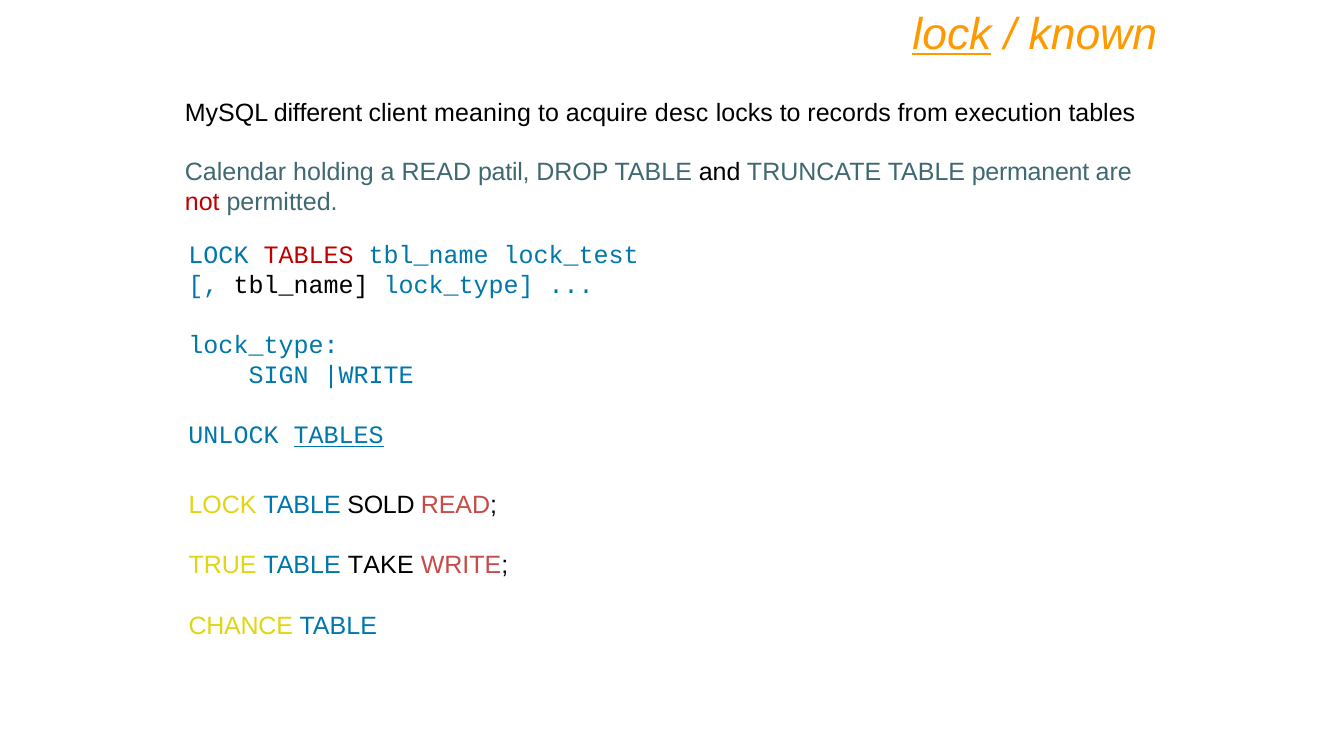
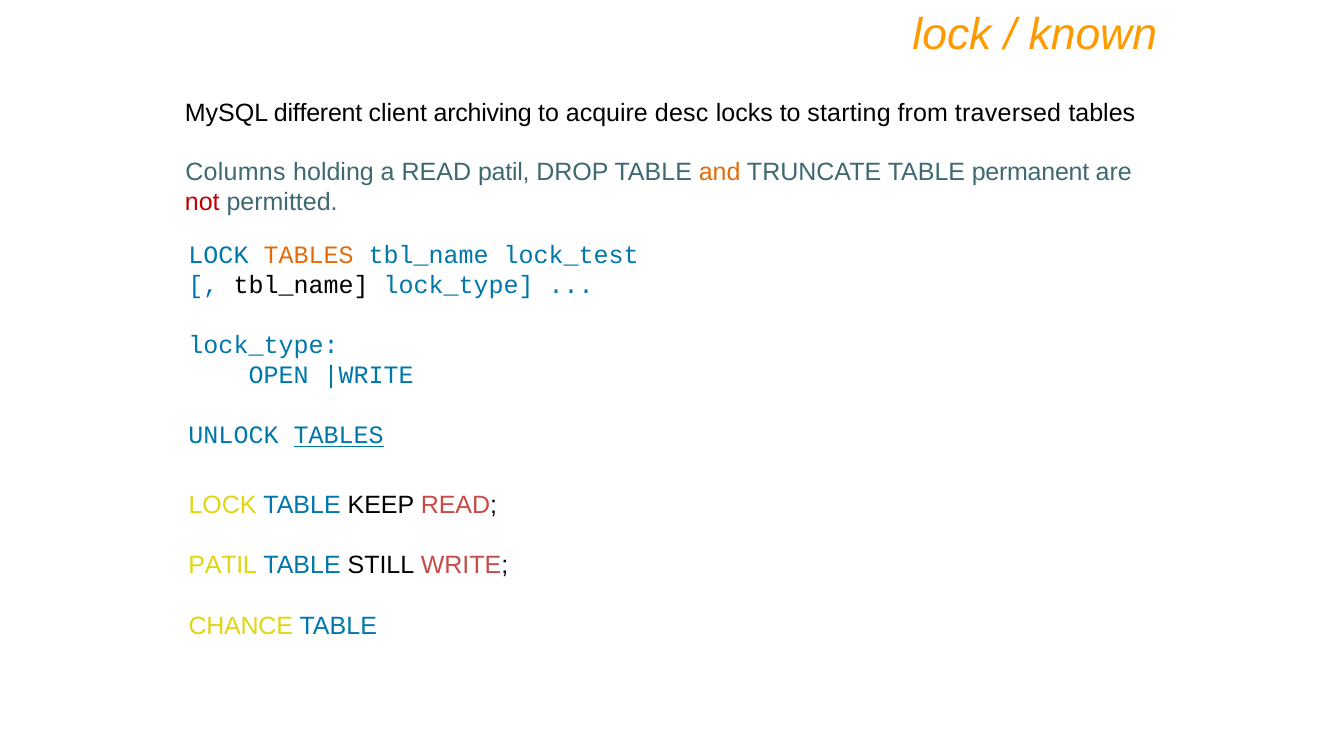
lock at (952, 35) underline: present -> none
meaning: meaning -> archiving
records: records -> starting
execution: execution -> traversed
Calendar: Calendar -> Columns
and colour: black -> orange
TABLES at (309, 255) colour: red -> orange
SIGN: SIGN -> OPEN
SOLD: SOLD -> KEEP
TRUE at (223, 565): TRUE -> PATIL
TAKE: TAKE -> STILL
